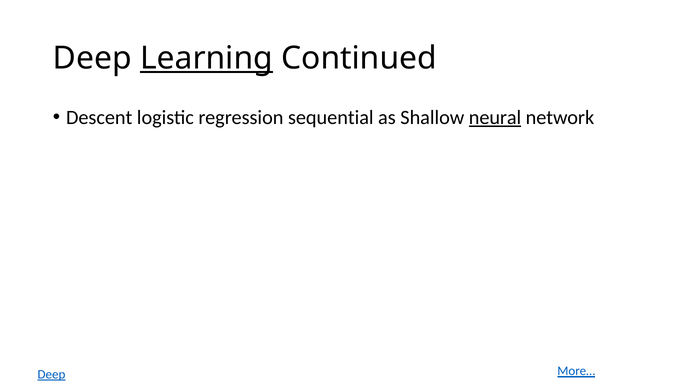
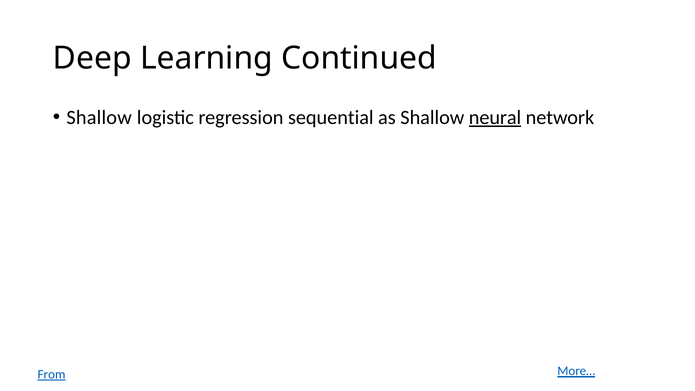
Learning underline: present -> none
Descent at (99, 118): Descent -> Shallow
Deep at (52, 374): Deep -> From
